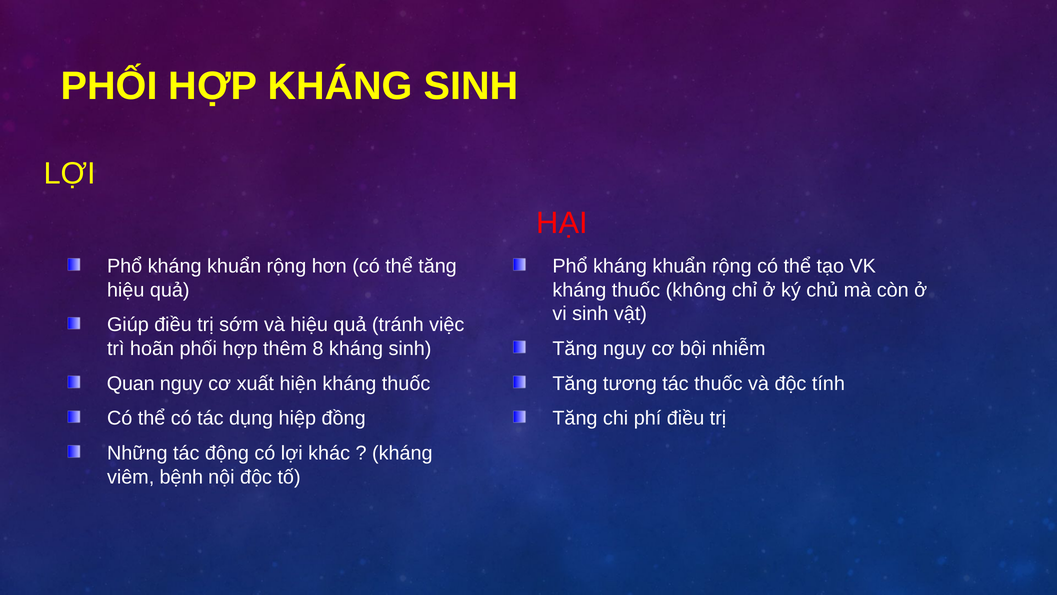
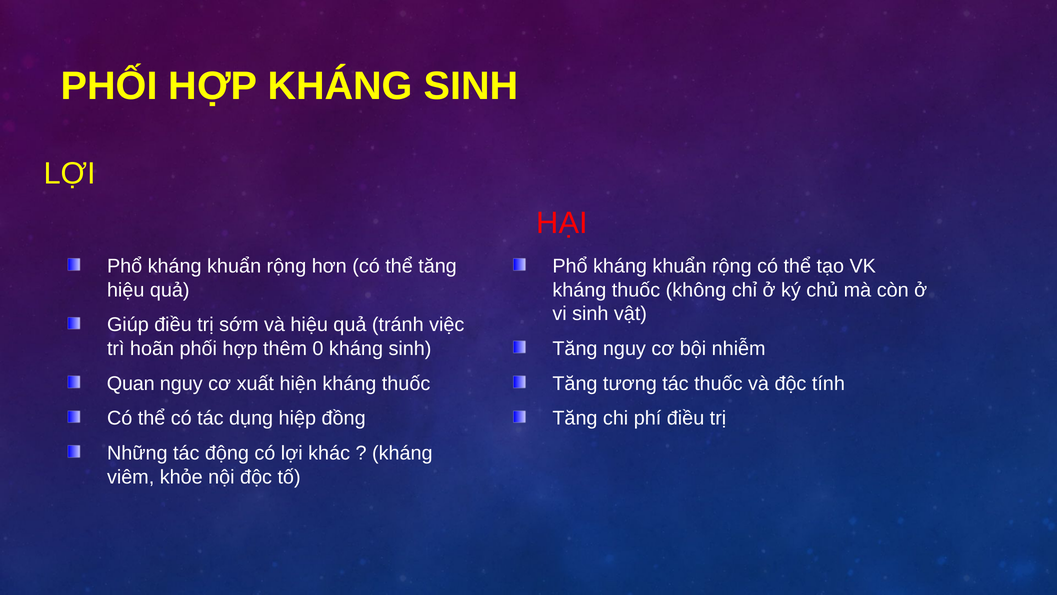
8: 8 -> 0
bệnh: bệnh -> khỏe
